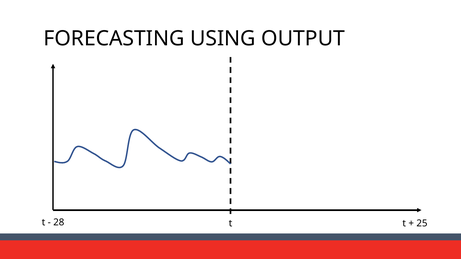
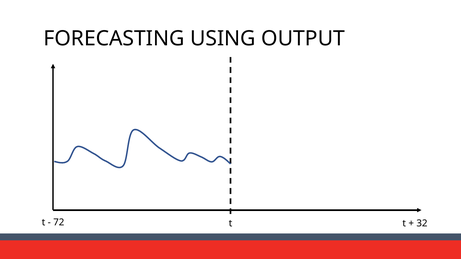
28: 28 -> 72
25: 25 -> 32
